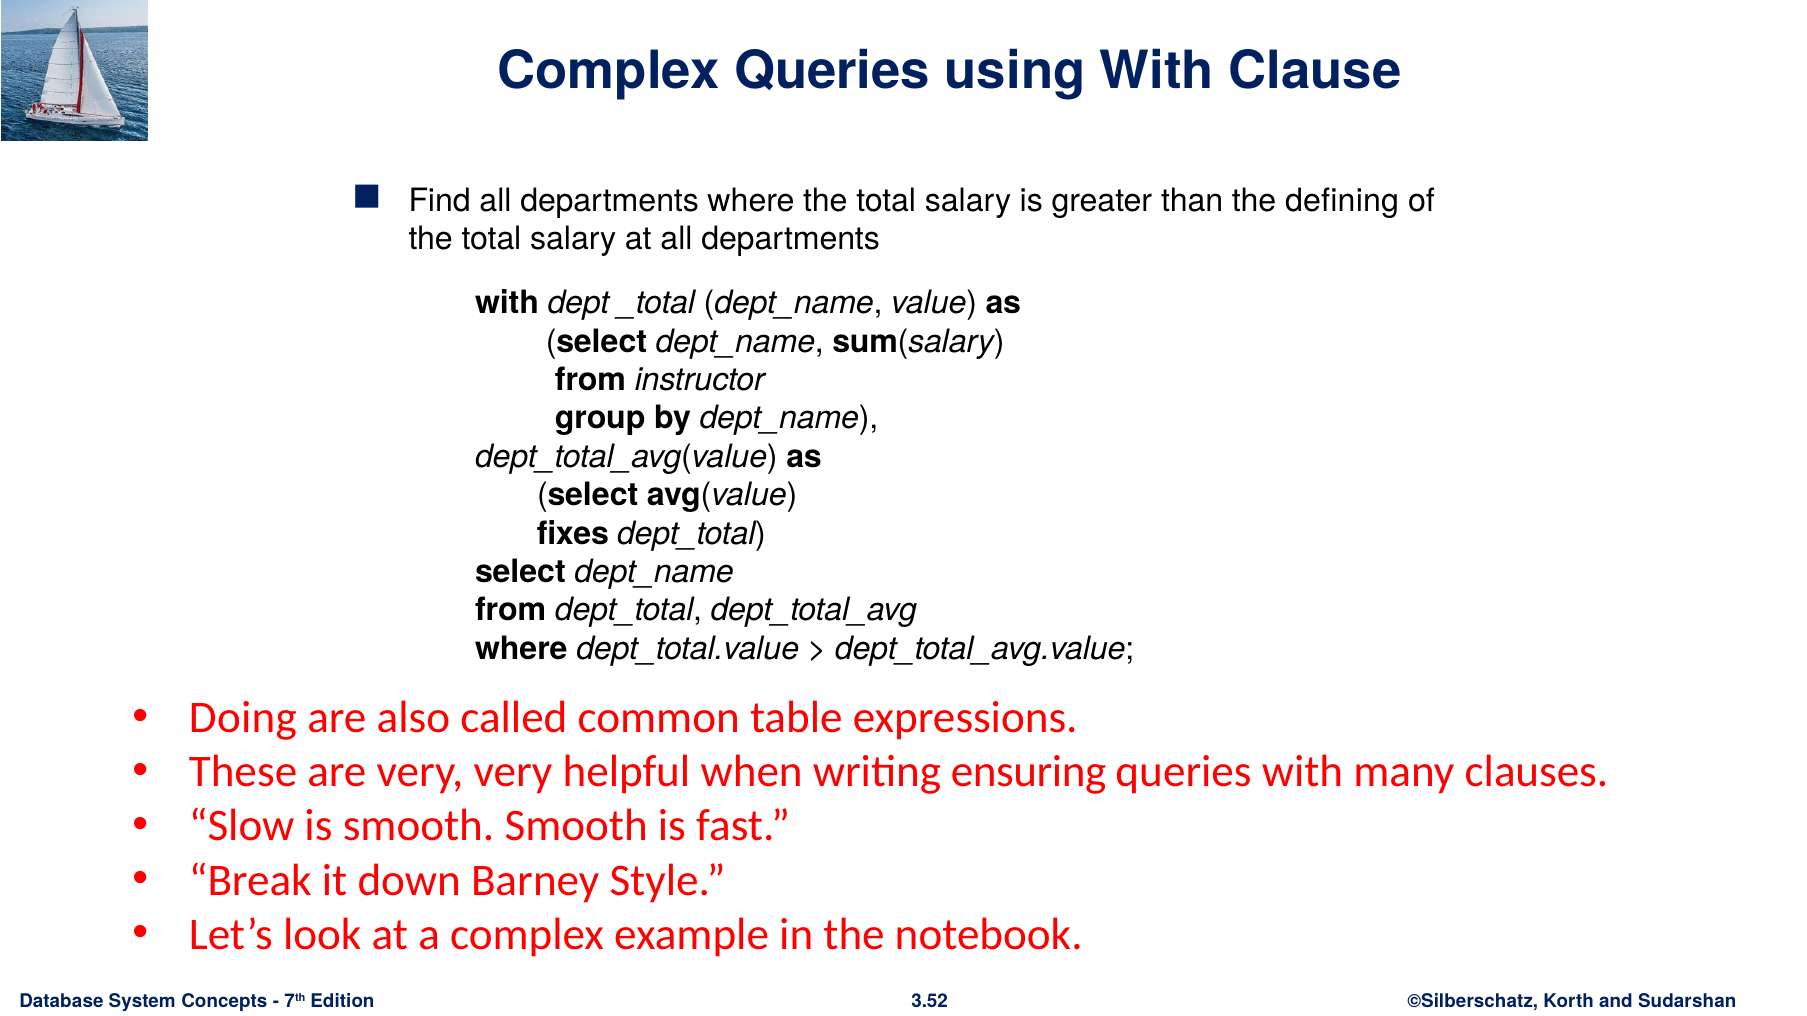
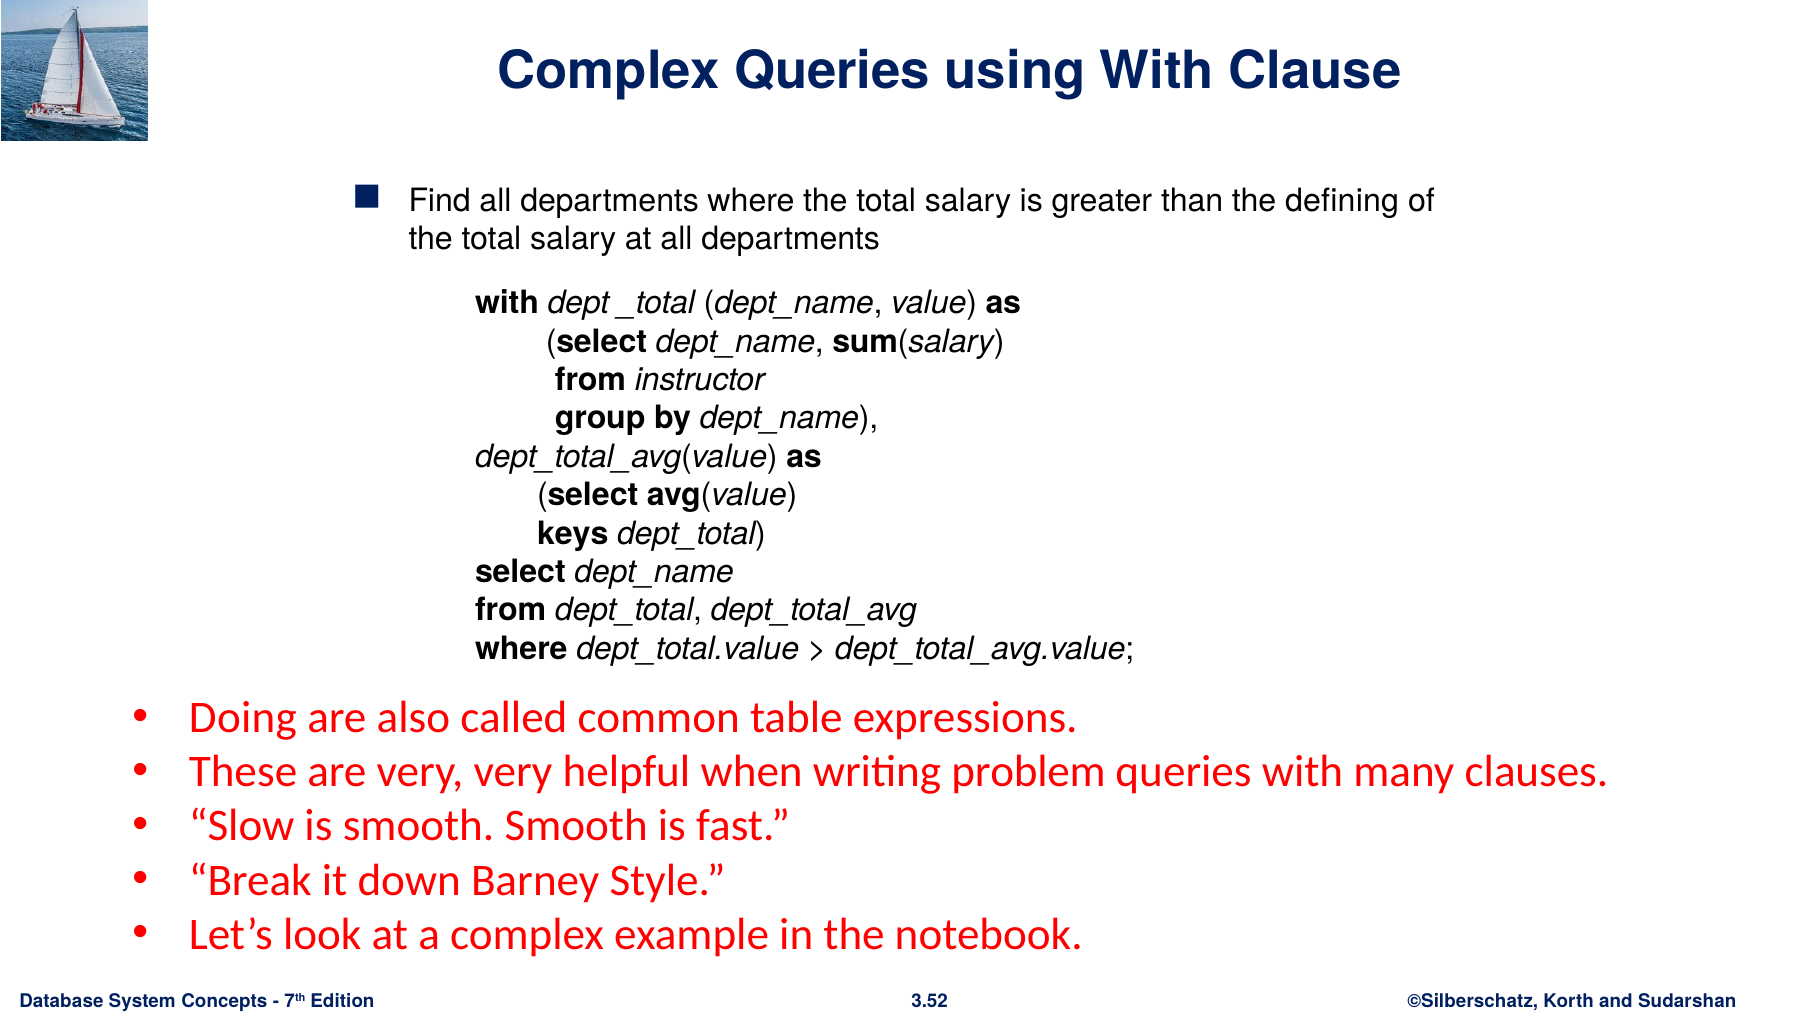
fixes: fixes -> keys
ensuring: ensuring -> problem
